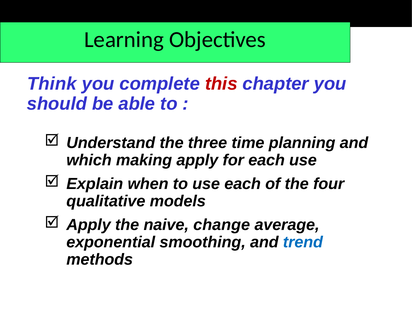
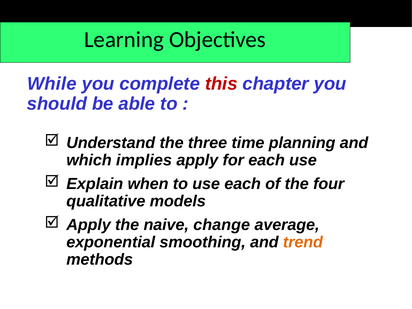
Think: Think -> While
making: making -> implies
trend colour: blue -> orange
